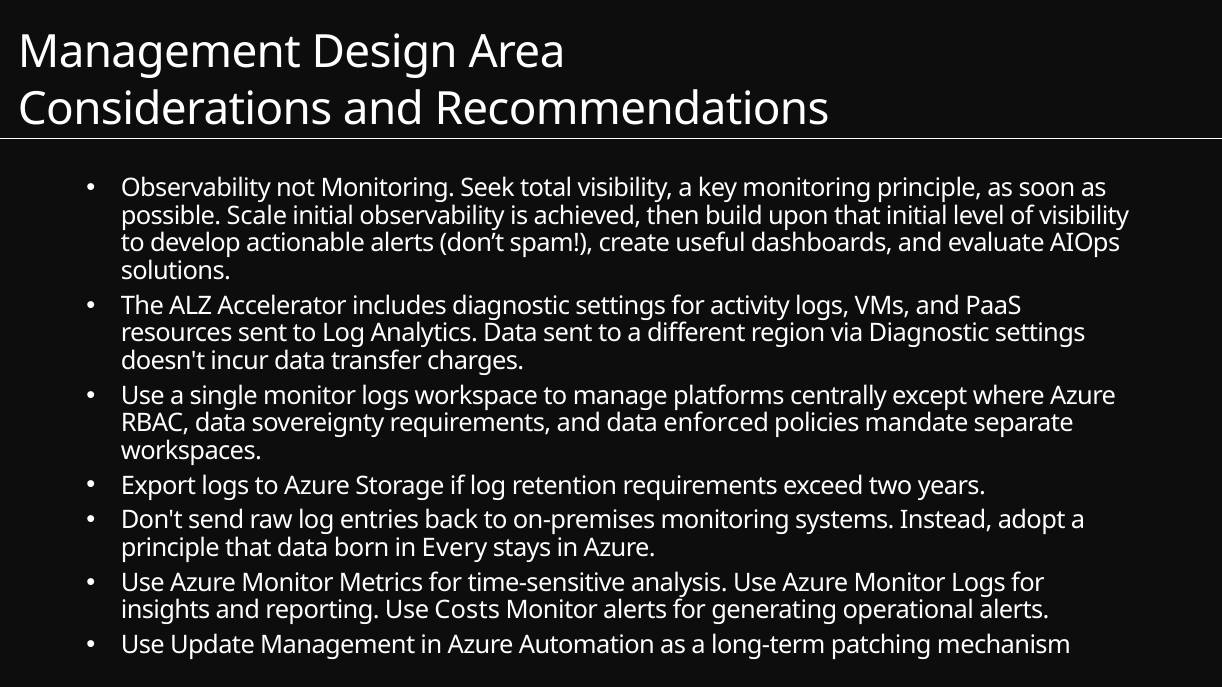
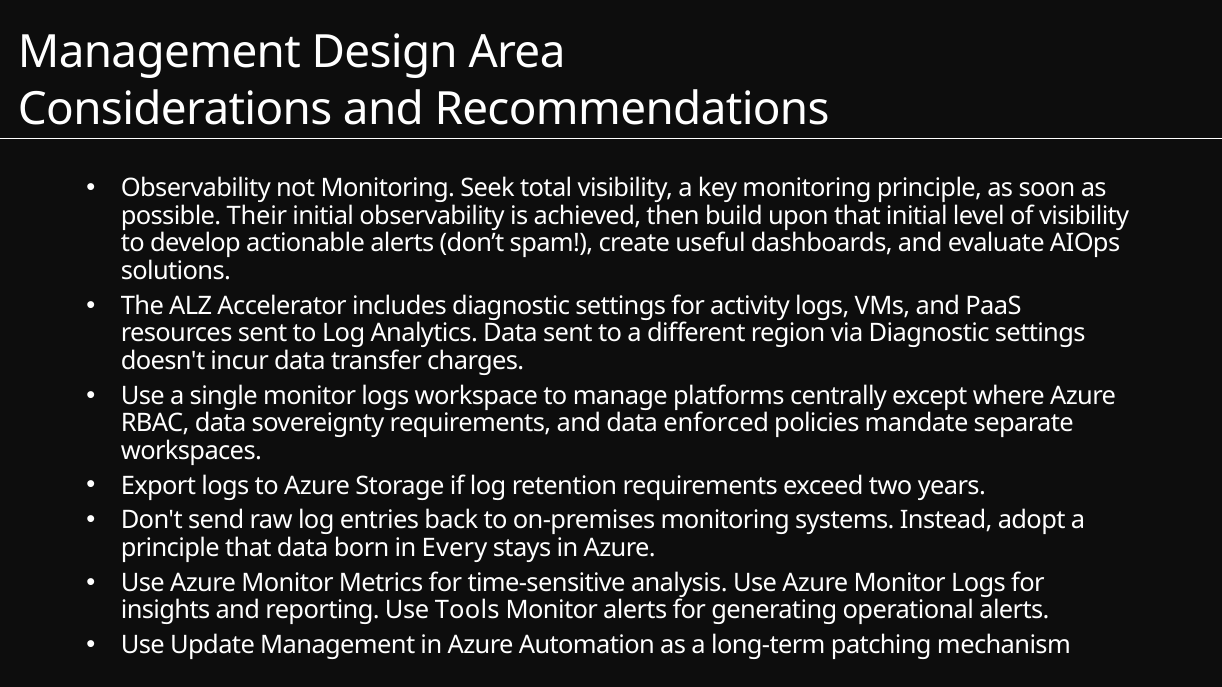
Scale: Scale -> Their
Costs: Costs -> Tools
